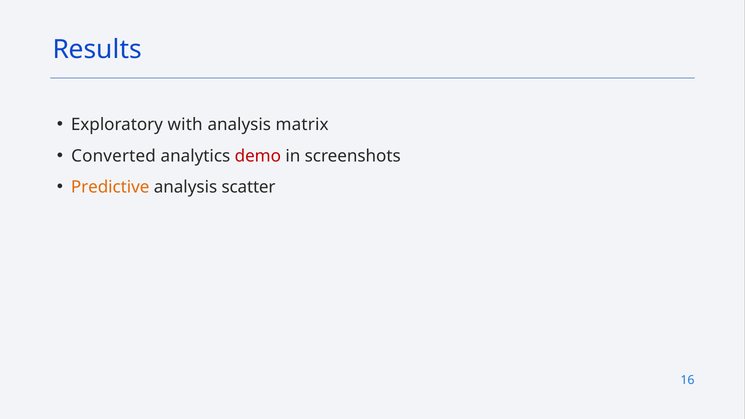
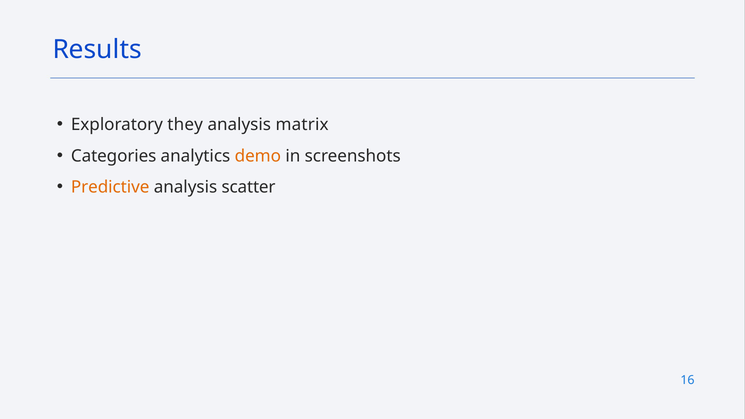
with: with -> they
Converted: Converted -> Categories
demo colour: red -> orange
